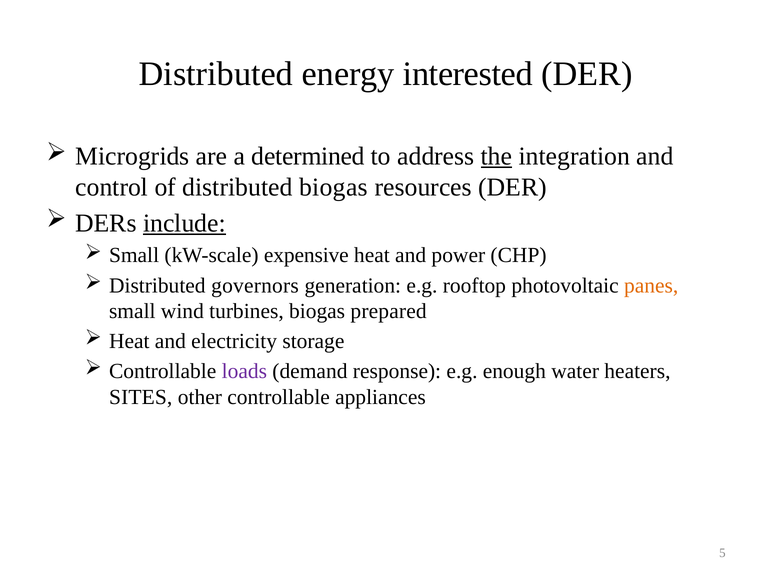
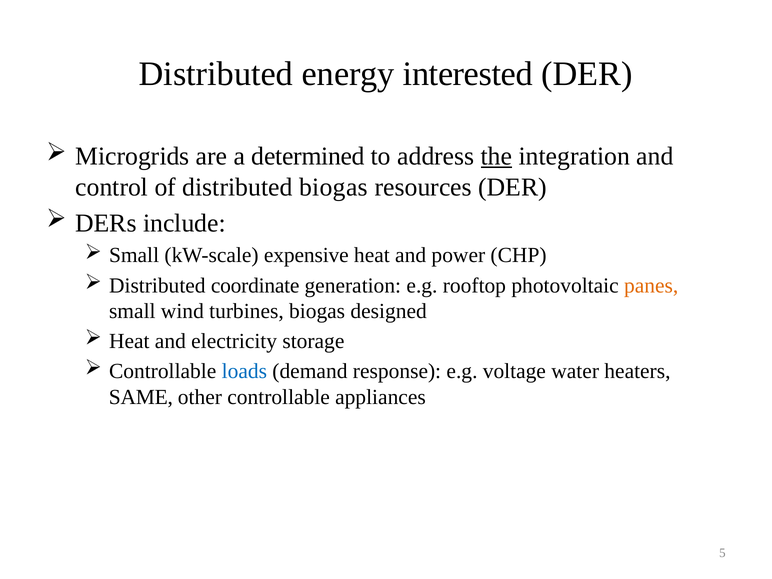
include underline: present -> none
governors: governors -> coordinate
prepared: prepared -> designed
loads colour: purple -> blue
enough: enough -> voltage
SITES: SITES -> SAME
